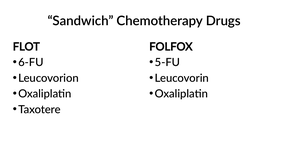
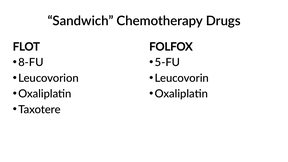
6-FU: 6-FU -> 8-FU
